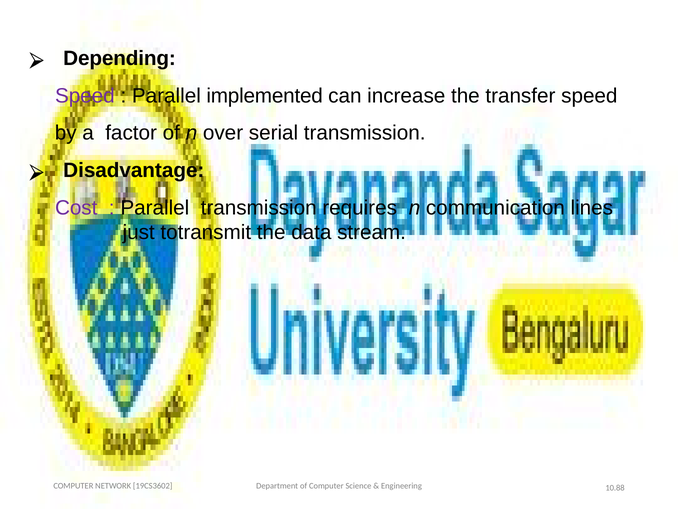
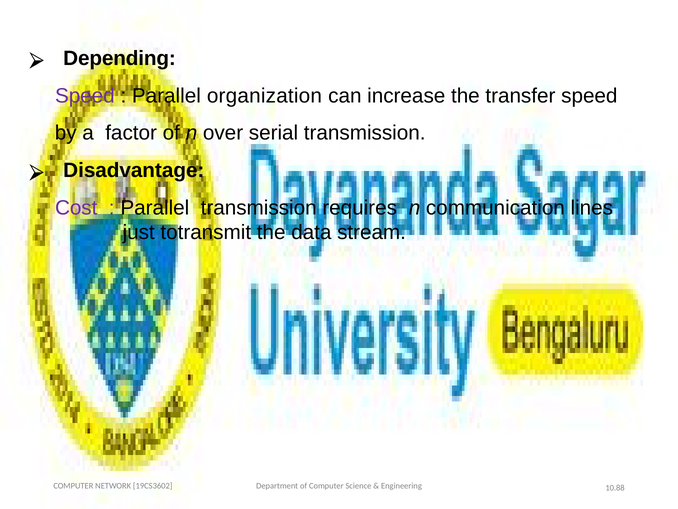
implemented: implemented -> organization
